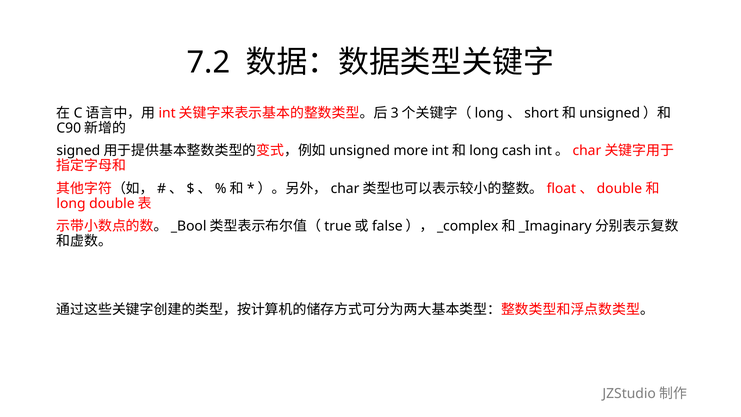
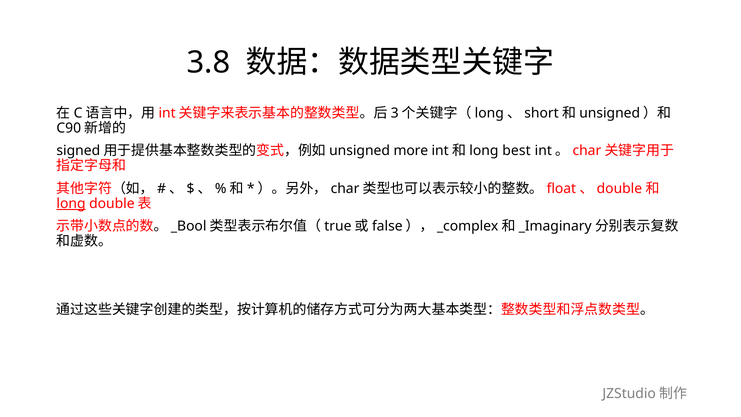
7.2: 7.2 -> 3.8
cash: cash -> best
long underline: none -> present
